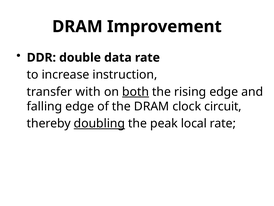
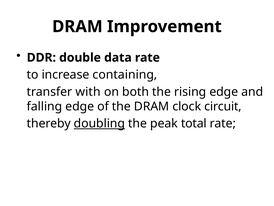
instruction: instruction -> containing
both underline: present -> none
local: local -> total
